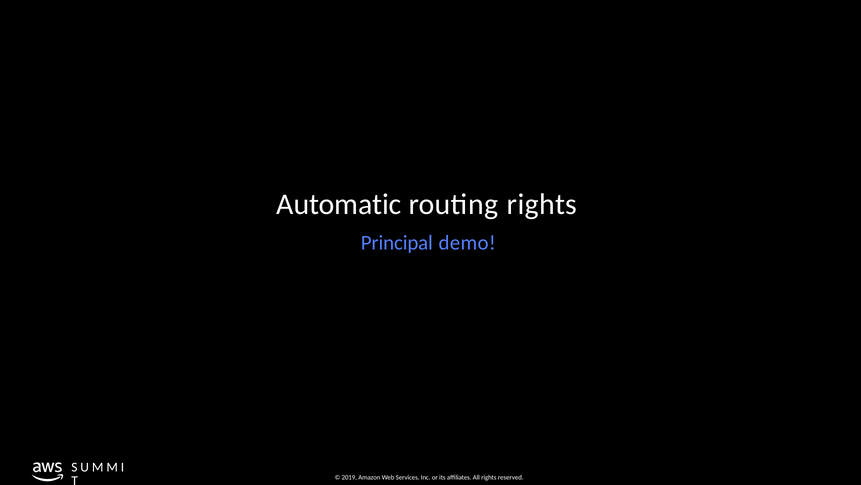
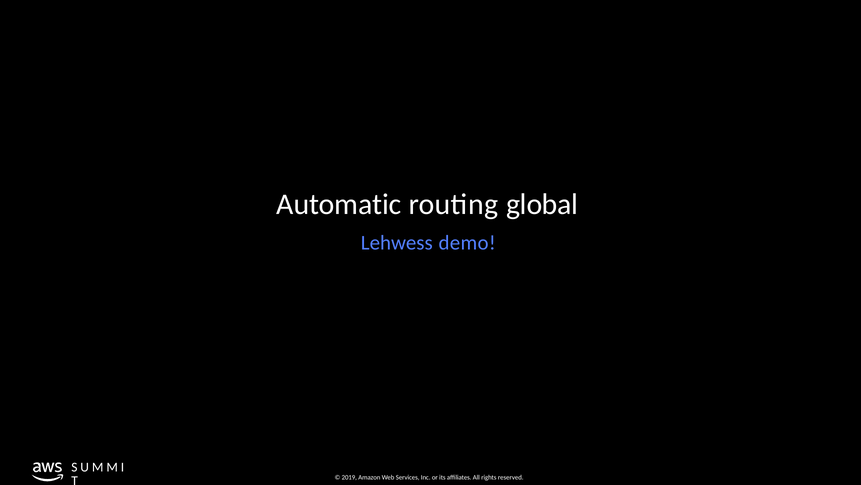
routing rights: rights -> global
Principal: Principal -> Lehwess
